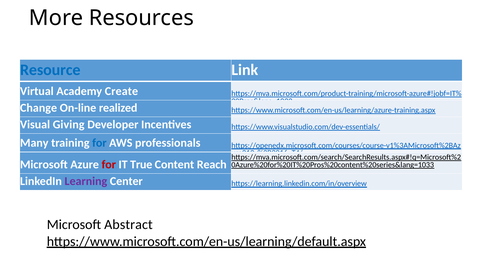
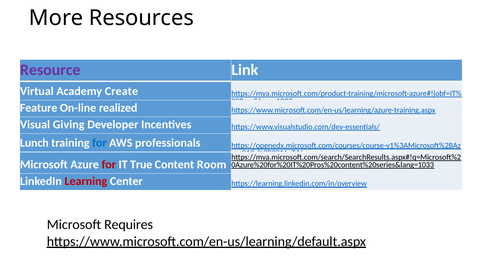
Resource colour: blue -> purple
Change: Change -> Feature
Many: Many -> Lunch
Reach: Reach -> Room
Learning colour: purple -> red
Abstract: Abstract -> Requires
